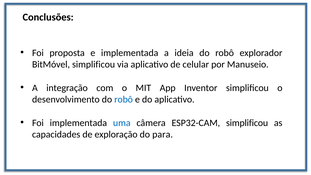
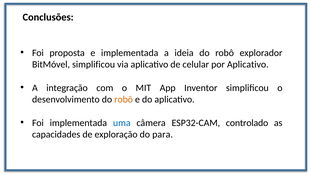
por Manuseio: Manuseio -> Aplicativo
robô at (124, 99) colour: blue -> orange
ESP32-CAM simplificou: simplificou -> controlado
